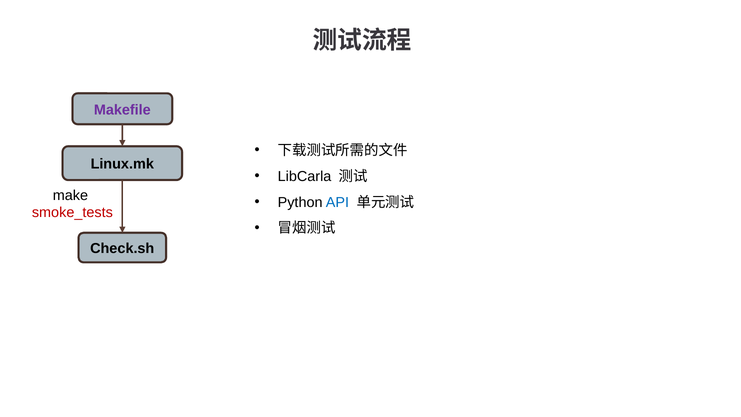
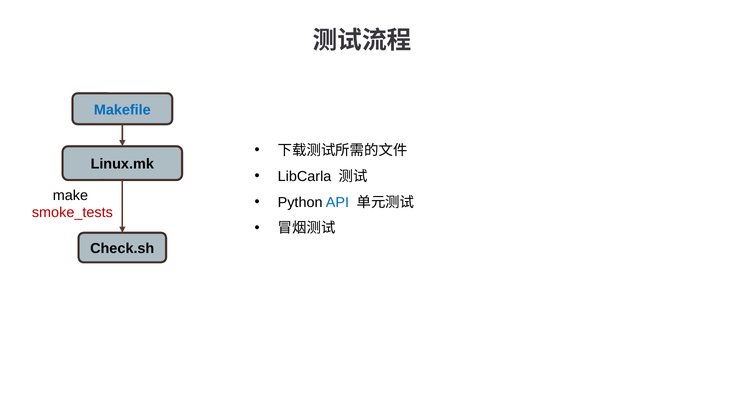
Makefile colour: purple -> blue
